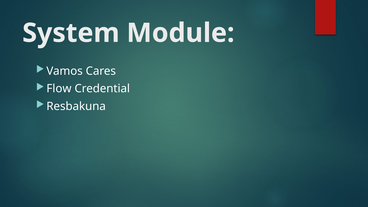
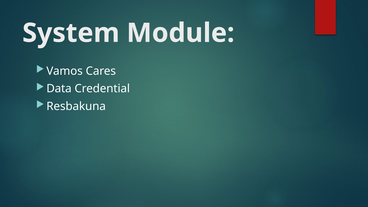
Flow: Flow -> Data
